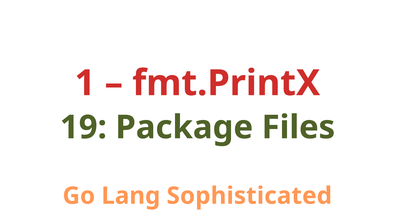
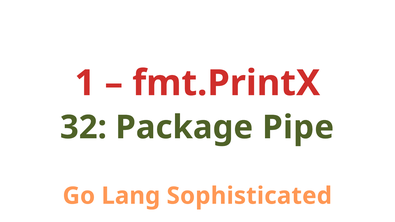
19: 19 -> 32
Files: Files -> Pipe
